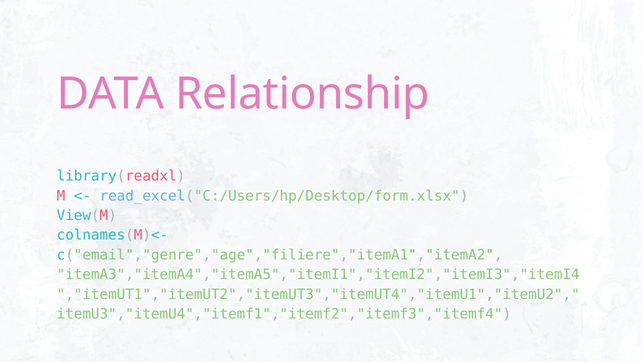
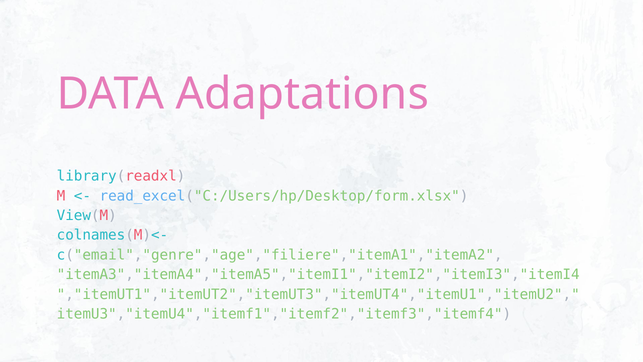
Relationship: Relationship -> Adaptations
